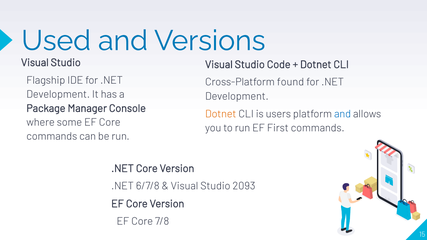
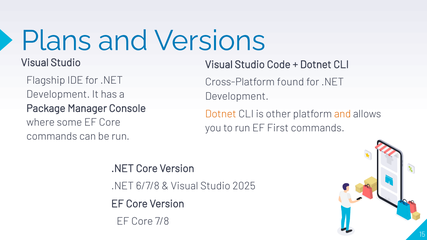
Used: Used -> Plans
users: users -> other
and at (343, 114) colour: blue -> orange
2093: 2093 -> 2025
